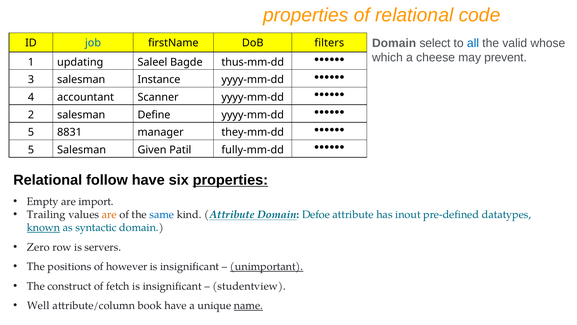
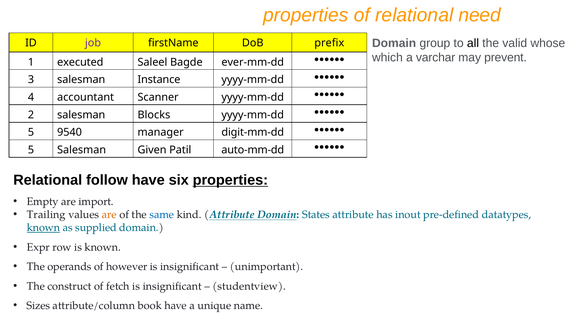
code: code -> need
select: select -> group
all colour: blue -> black
job colour: blue -> purple
filters: filters -> prefix
cheese: cheese -> varchar
updating: updating -> executed
thus-mm-dd: thus-mm-dd -> ever-mm-dd
Define: Define -> Blocks
8831: 8831 -> 9540
they-mm-dd: they-mm-dd -> digit-mm-dd
fully-mm-dd: fully-mm-dd -> auto-mm-dd
Defoe: Defoe -> States
syntactic: syntactic -> supplied
Zero: Zero -> Expr
is servers: servers -> known
positions: positions -> operands
unimportant underline: present -> none
Well: Well -> Sizes
name underline: present -> none
